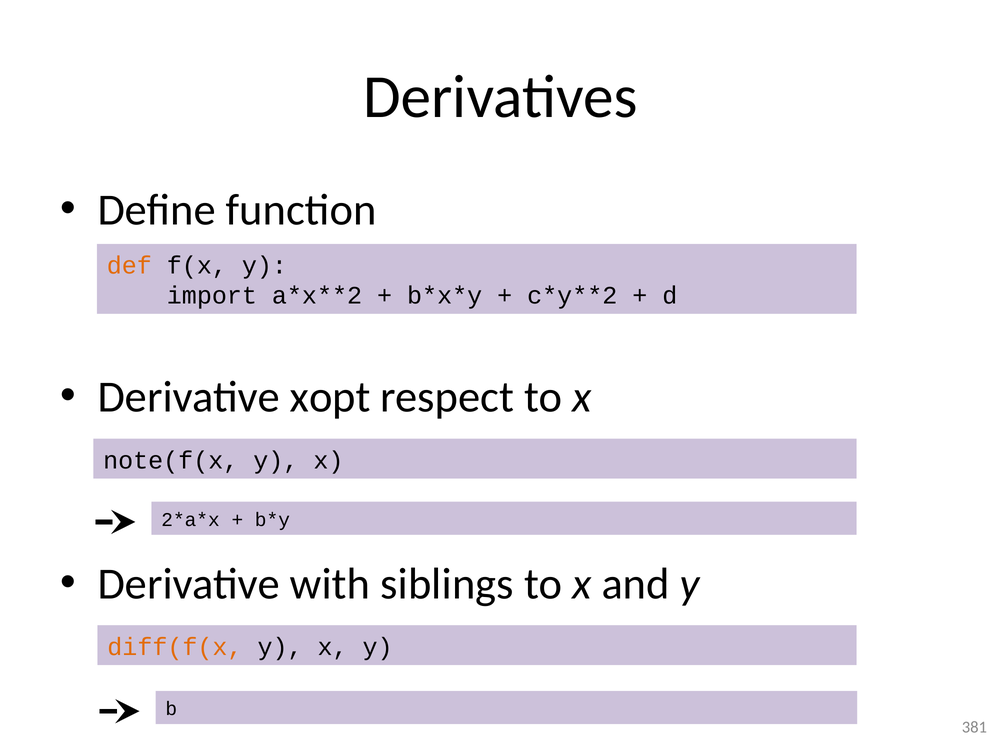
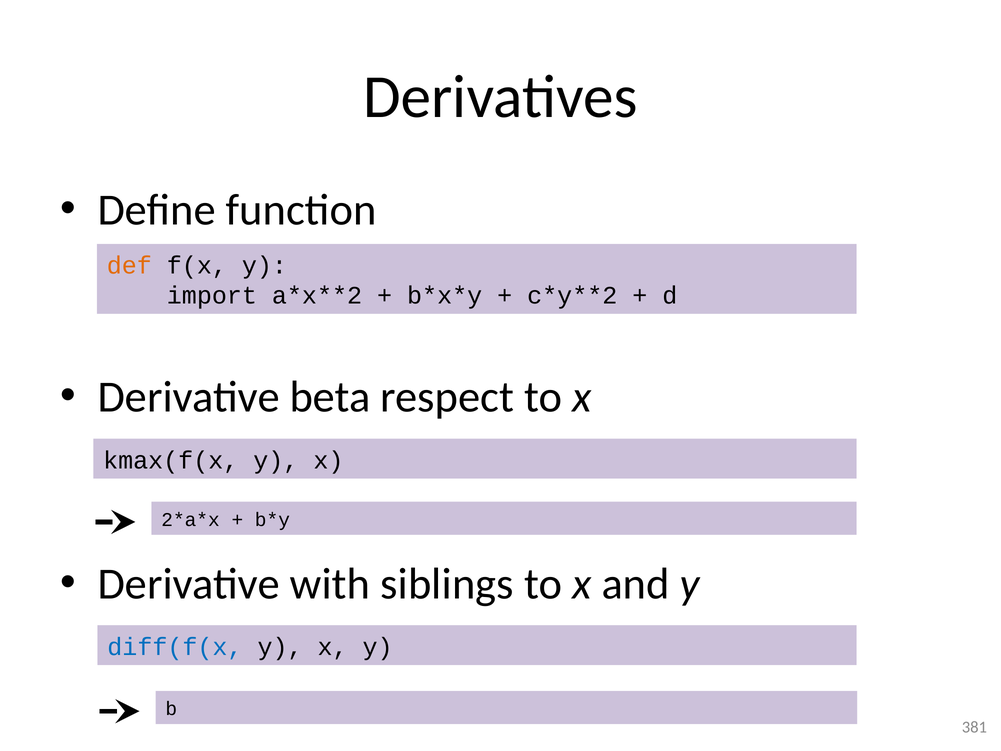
xopt: xopt -> beta
note(f(x: note(f(x -> kmax(f(x
diff(f(x colour: orange -> blue
